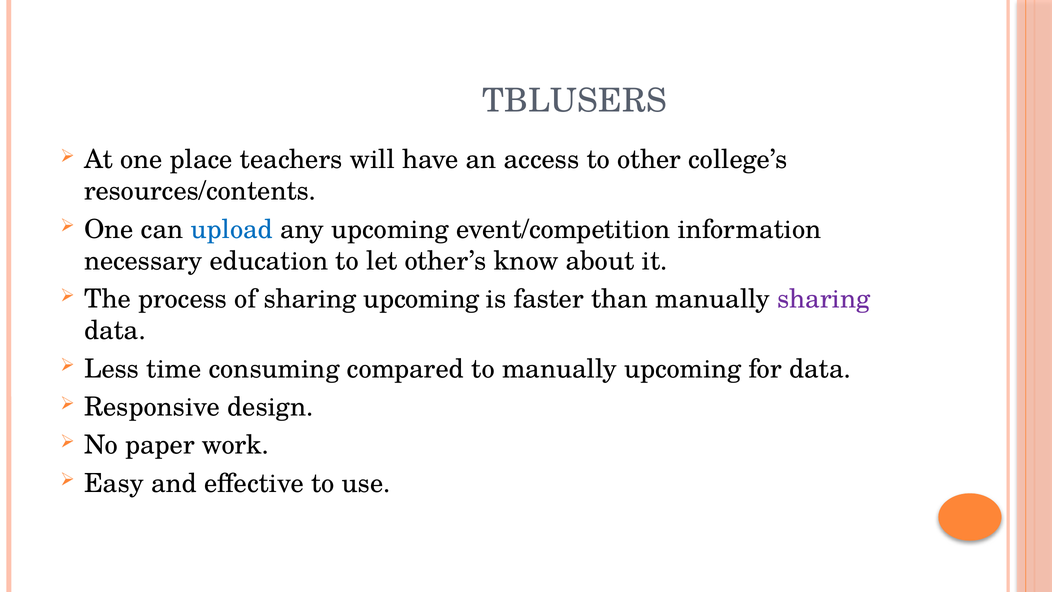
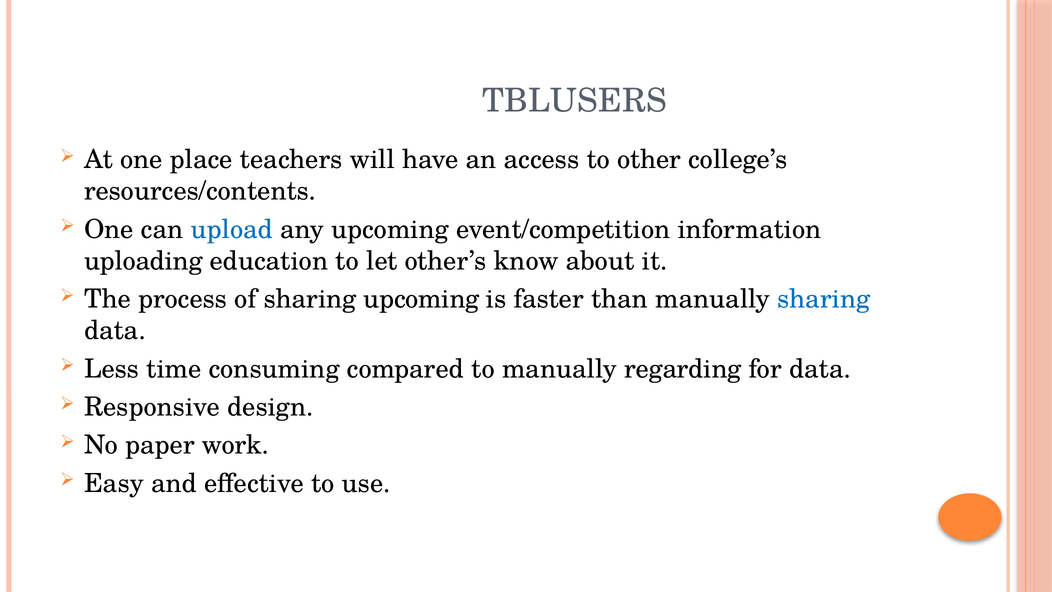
necessary: necessary -> uploading
sharing at (824, 299) colour: purple -> blue
manually upcoming: upcoming -> regarding
